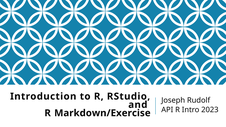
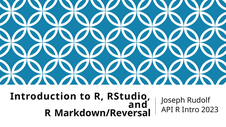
Markdown/Exercise: Markdown/Exercise -> Markdown/Reversal
